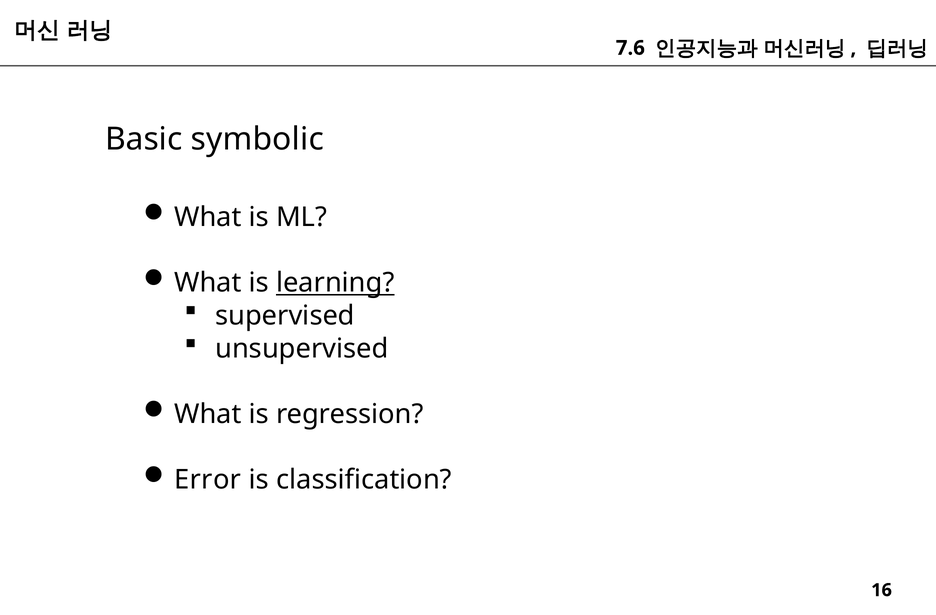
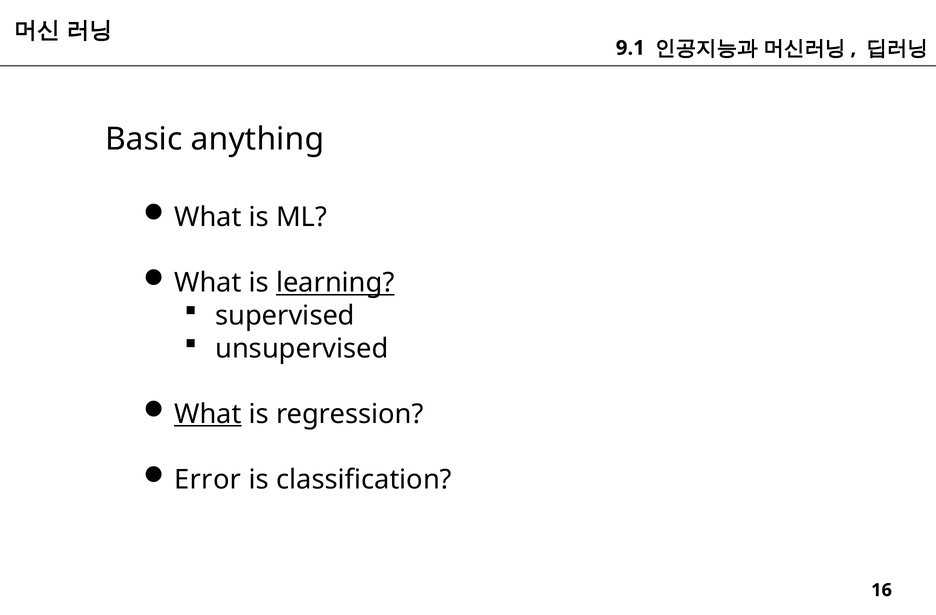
7.6: 7.6 -> 9.1
symbolic: symbolic -> anything
What at (208, 414) underline: none -> present
